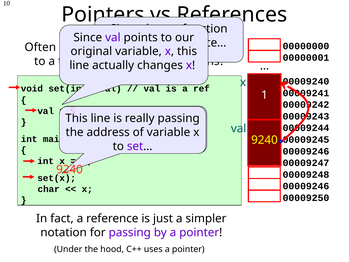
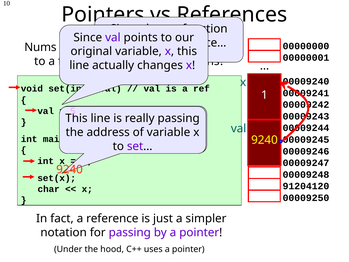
Often: Often -> Nums
00009246 at (306, 186): 00009246 -> 91204120
